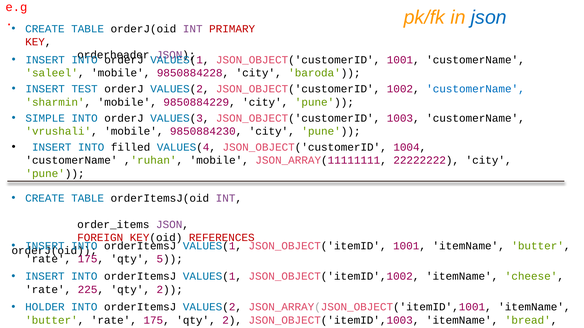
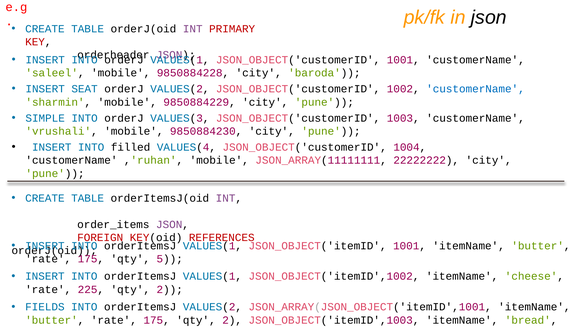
json at (489, 17) colour: blue -> black
TEST: TEST -> SEAT
HOLDER: HOLDER -> FIELDS
